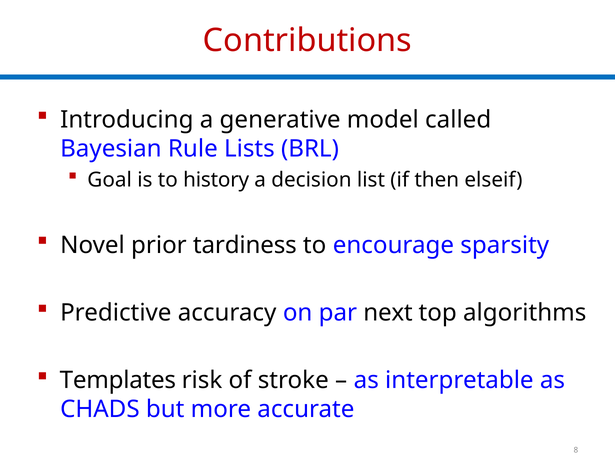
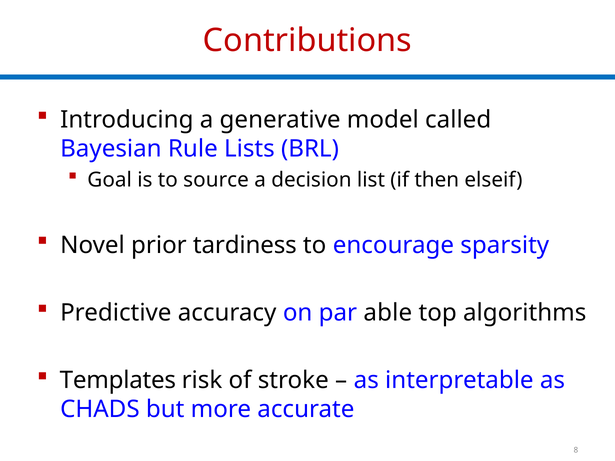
history: history -> source
next: next -> able
